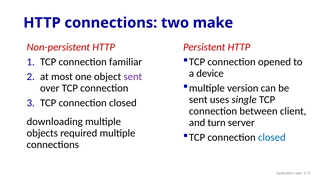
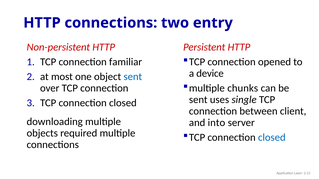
make: make -> entry
sent at (133, 77) colour: purple -> blue
version: version -> chunks
turn: turn -> into
